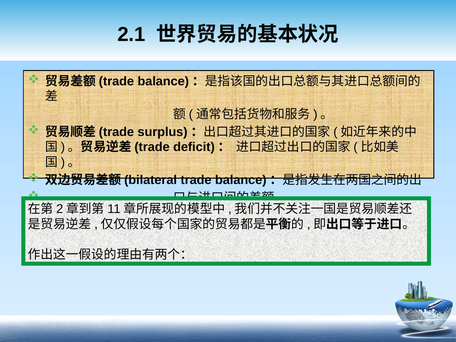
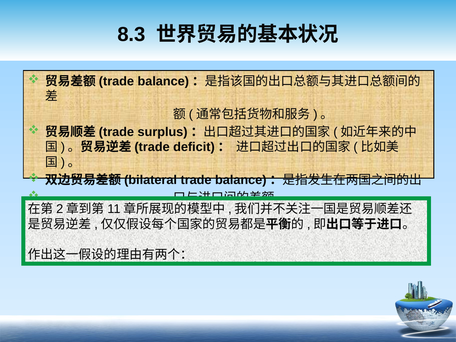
2.1: 2.1 -> 8.3
